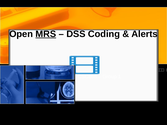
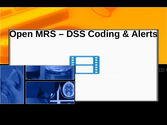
MRS underline: present -> none
